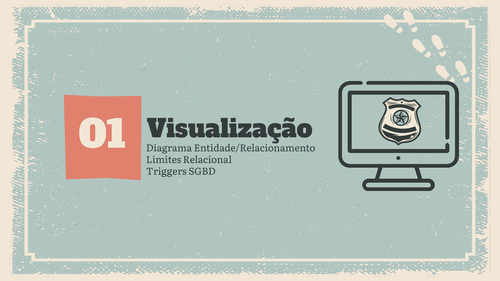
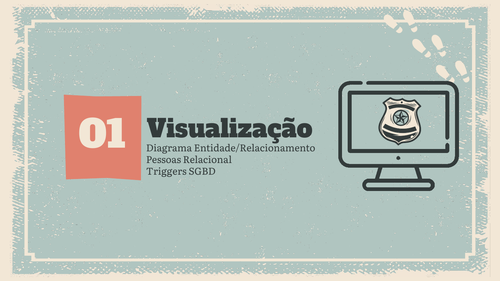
Limites: Limites -> Pessoas
